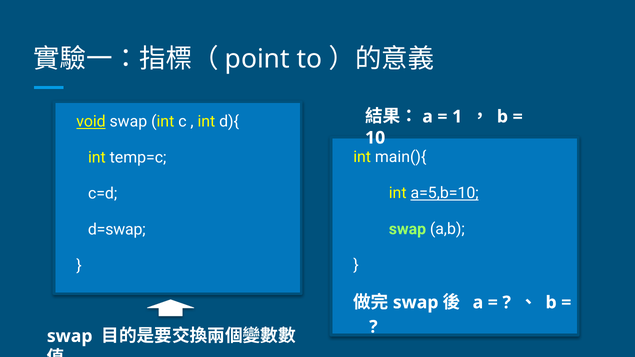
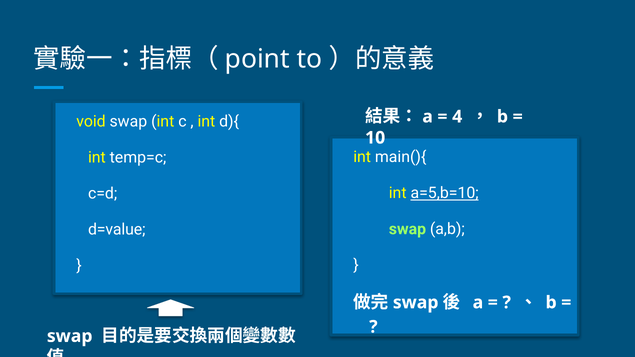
1: 1 -> 4
void underline: present -> none
d=swap: d=swap -> d=value
